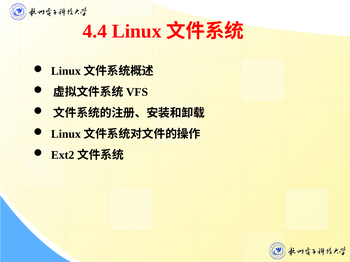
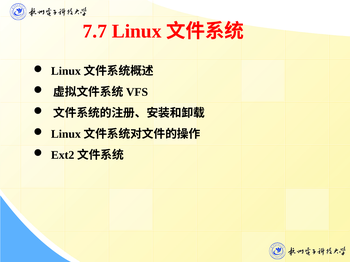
4.4: 4.4 -> 7.7
